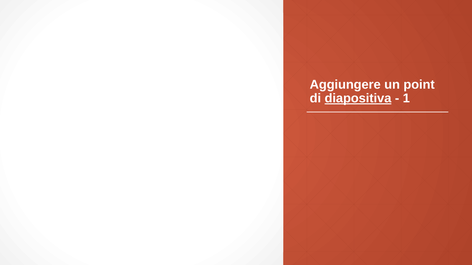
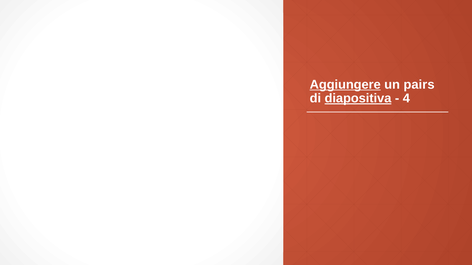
Aggiungere underline: none -> present
point: point -> pairs
1: 1 -> 4
